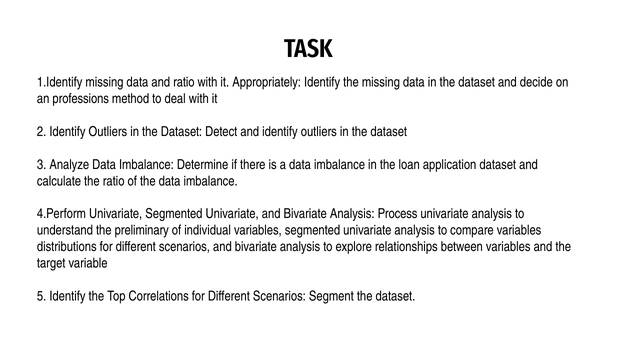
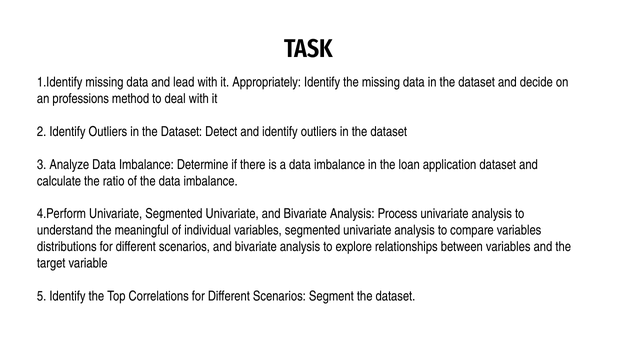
and ratio: ratio -> lead
preliminary: preliminary -> meaningful
